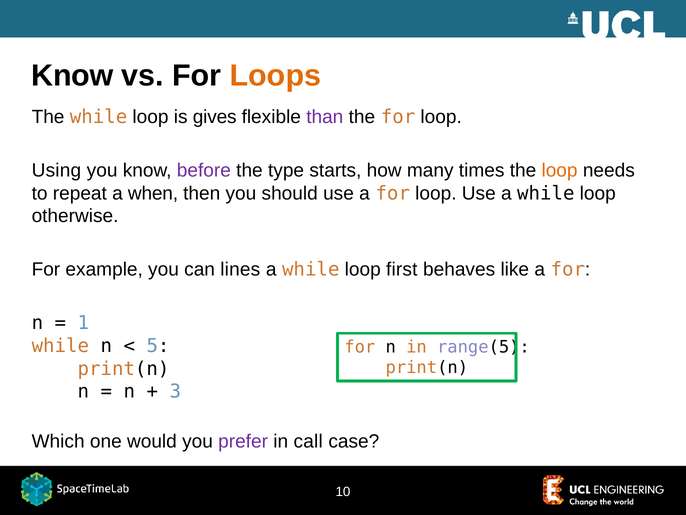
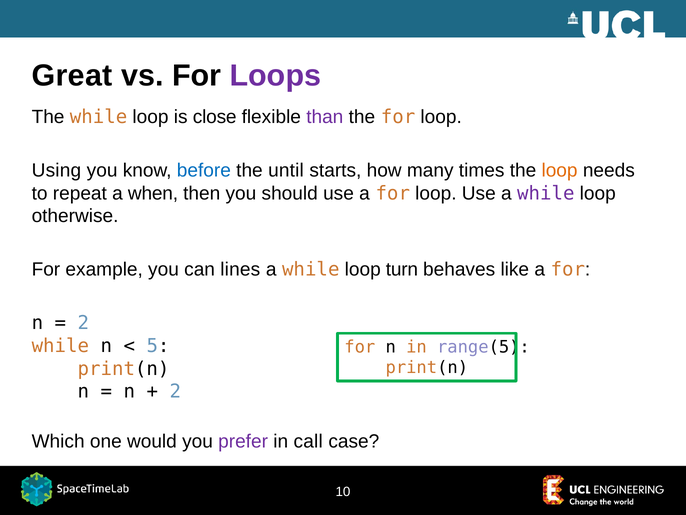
Know at (72, 76): Know -> Great
Loops colour: orange -> purple
gives: gives -> close
before colour: purple -> blue
type: type -> until
while at (546, 193) colour: black -> purple
first: first -> turn
1 at (83, 323): 1 -> 2
3 at (175, 391): 3 -> 2
